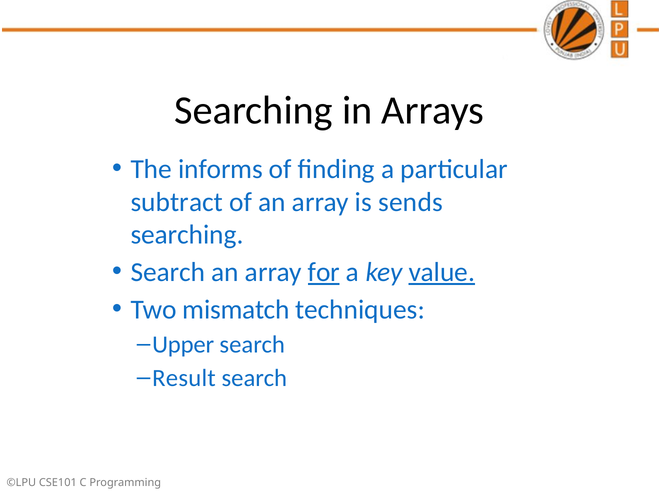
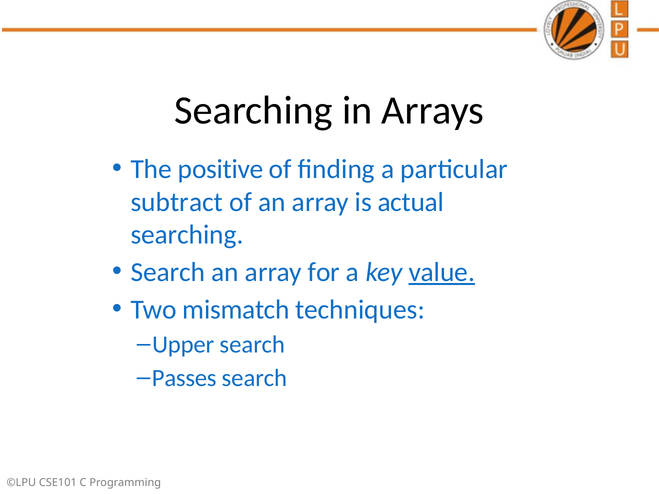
informs: informs -> positive
sends: sends -> actual
for underline: present -> none
Result: Result -> Passes
